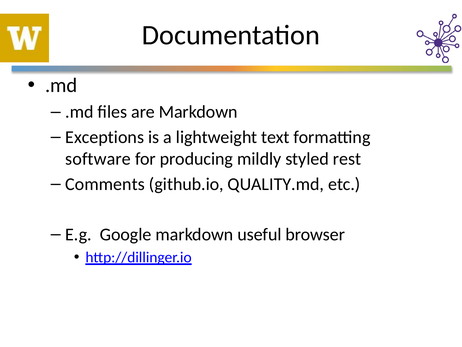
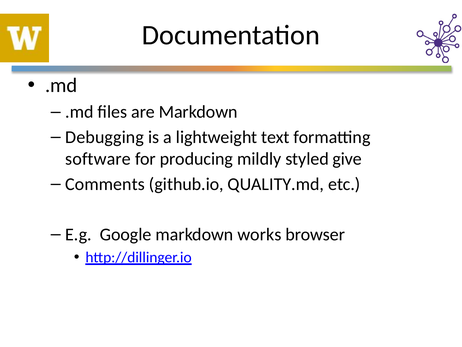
Exceptions: Exceptions -> Debugging
rest: rest -> give
useful: useful -> works
